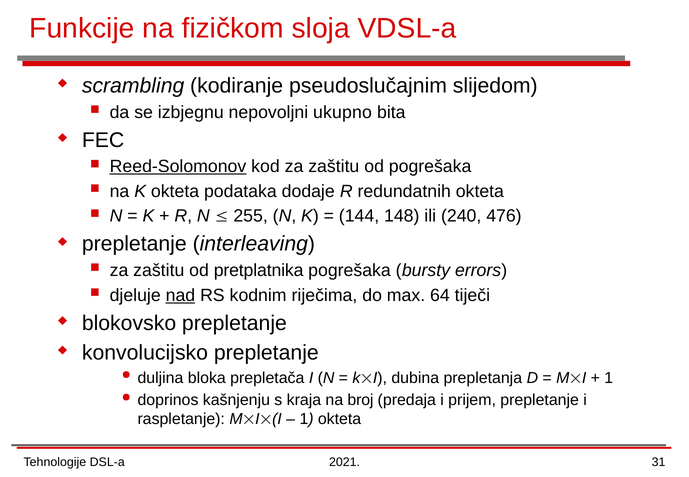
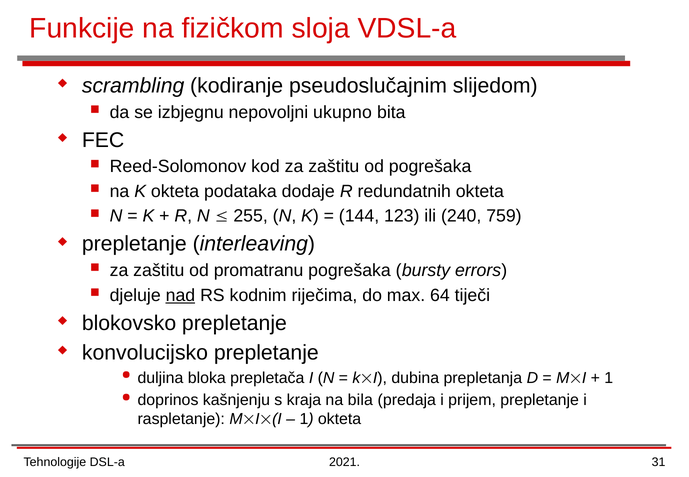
Reed-Solomonov underline: present -> none
148: 148 -> 123
476: 476 -> 759
pretplatnika: pretplatnika -> promatranu
broj: broj -> bila
